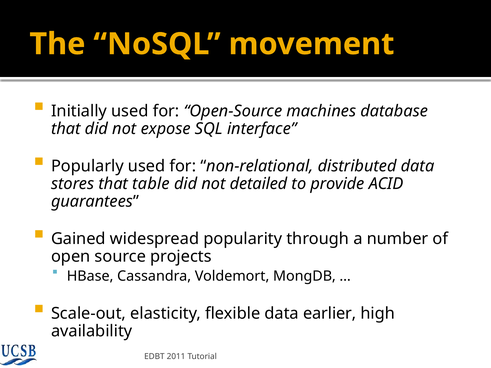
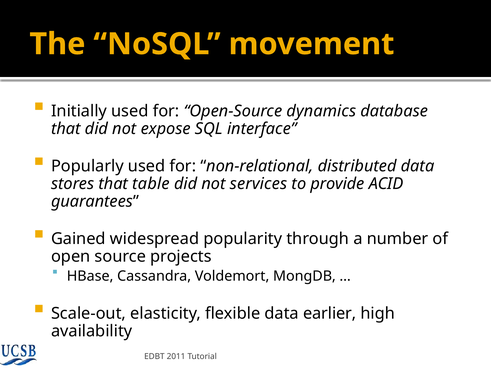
machines: machines -> dynamics
detailed: detailed -> services
